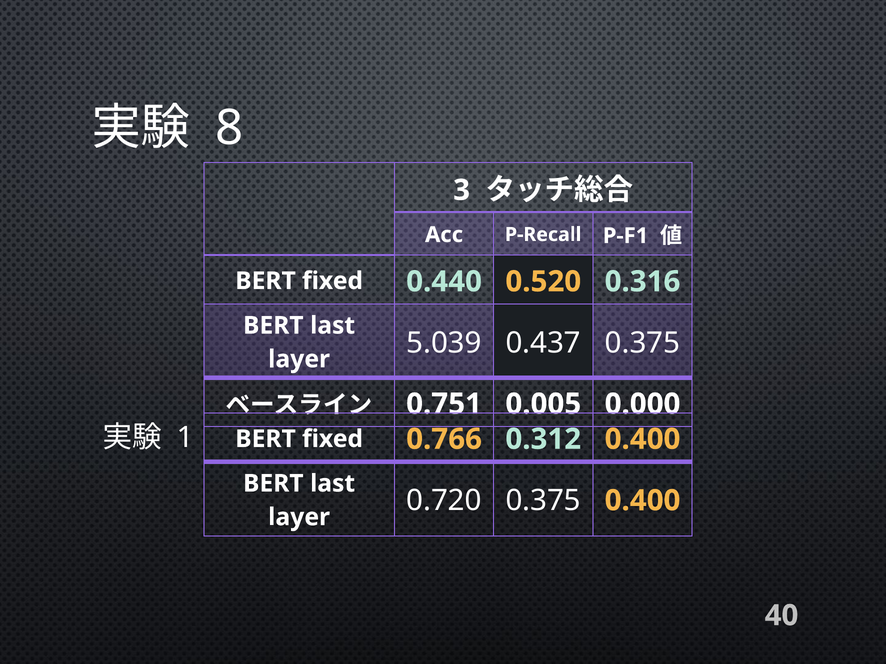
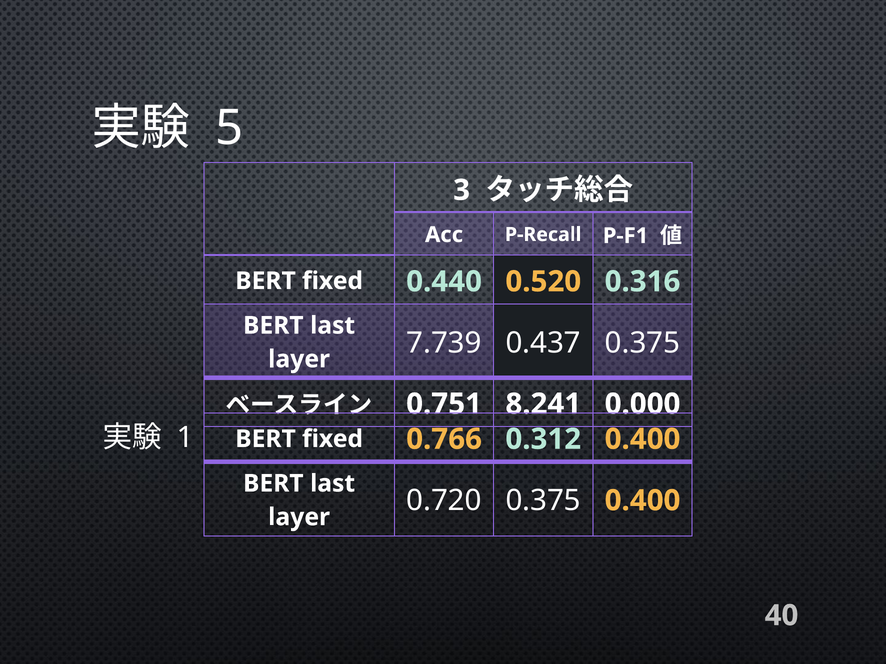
8: 8 -> 5
5.039: 5.039 -> 7.739
0.005: 0.005 -> 8.241
